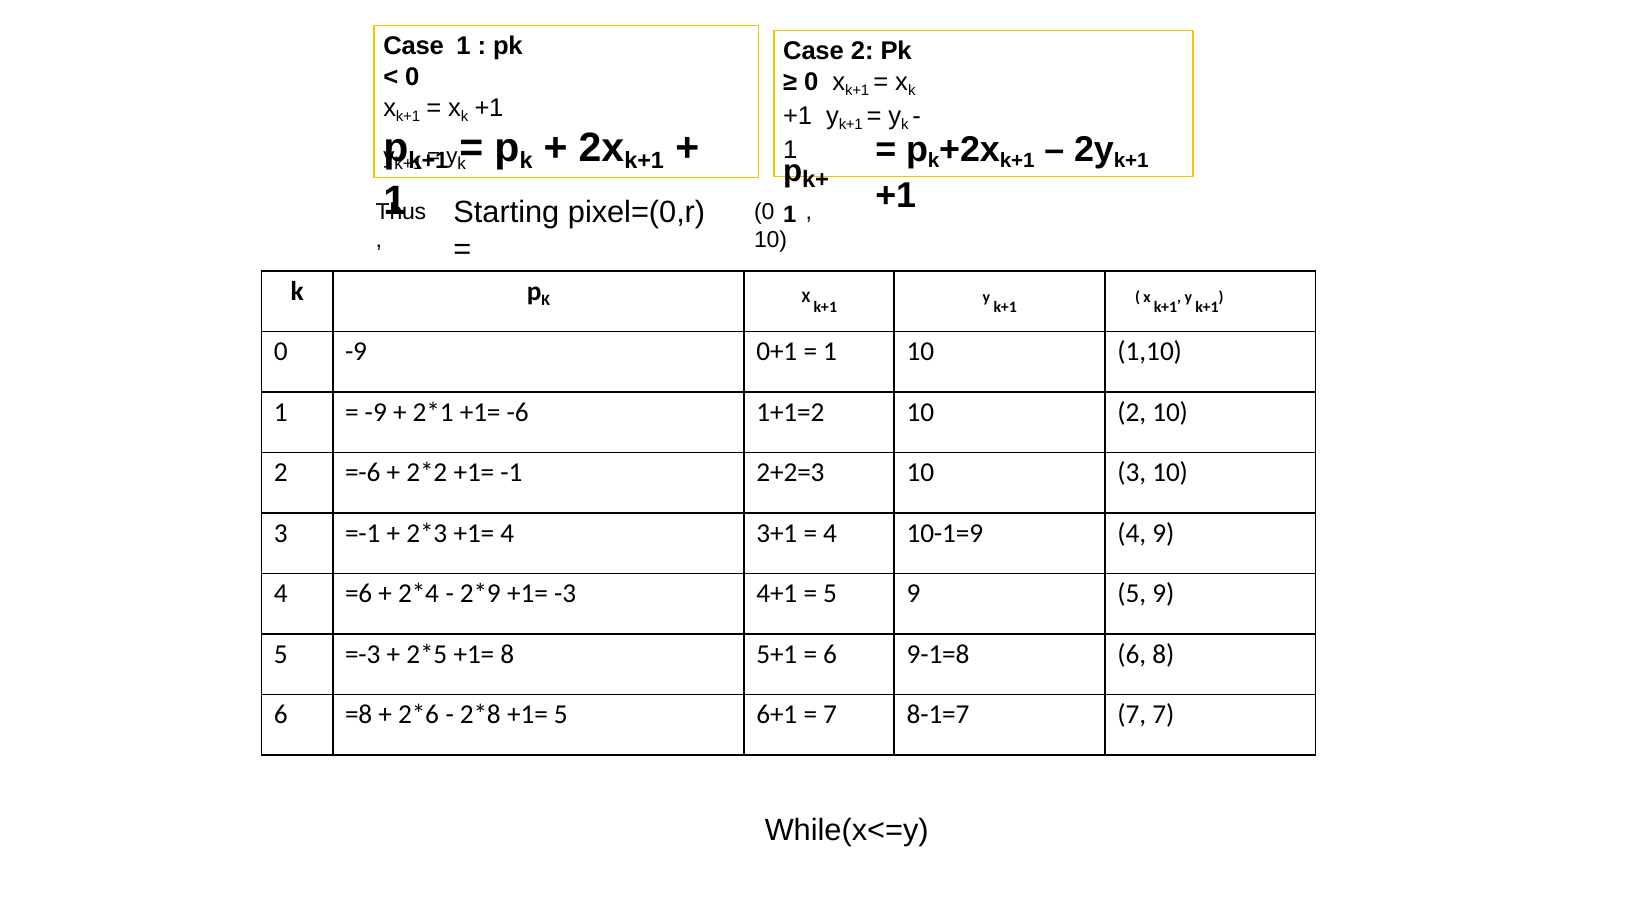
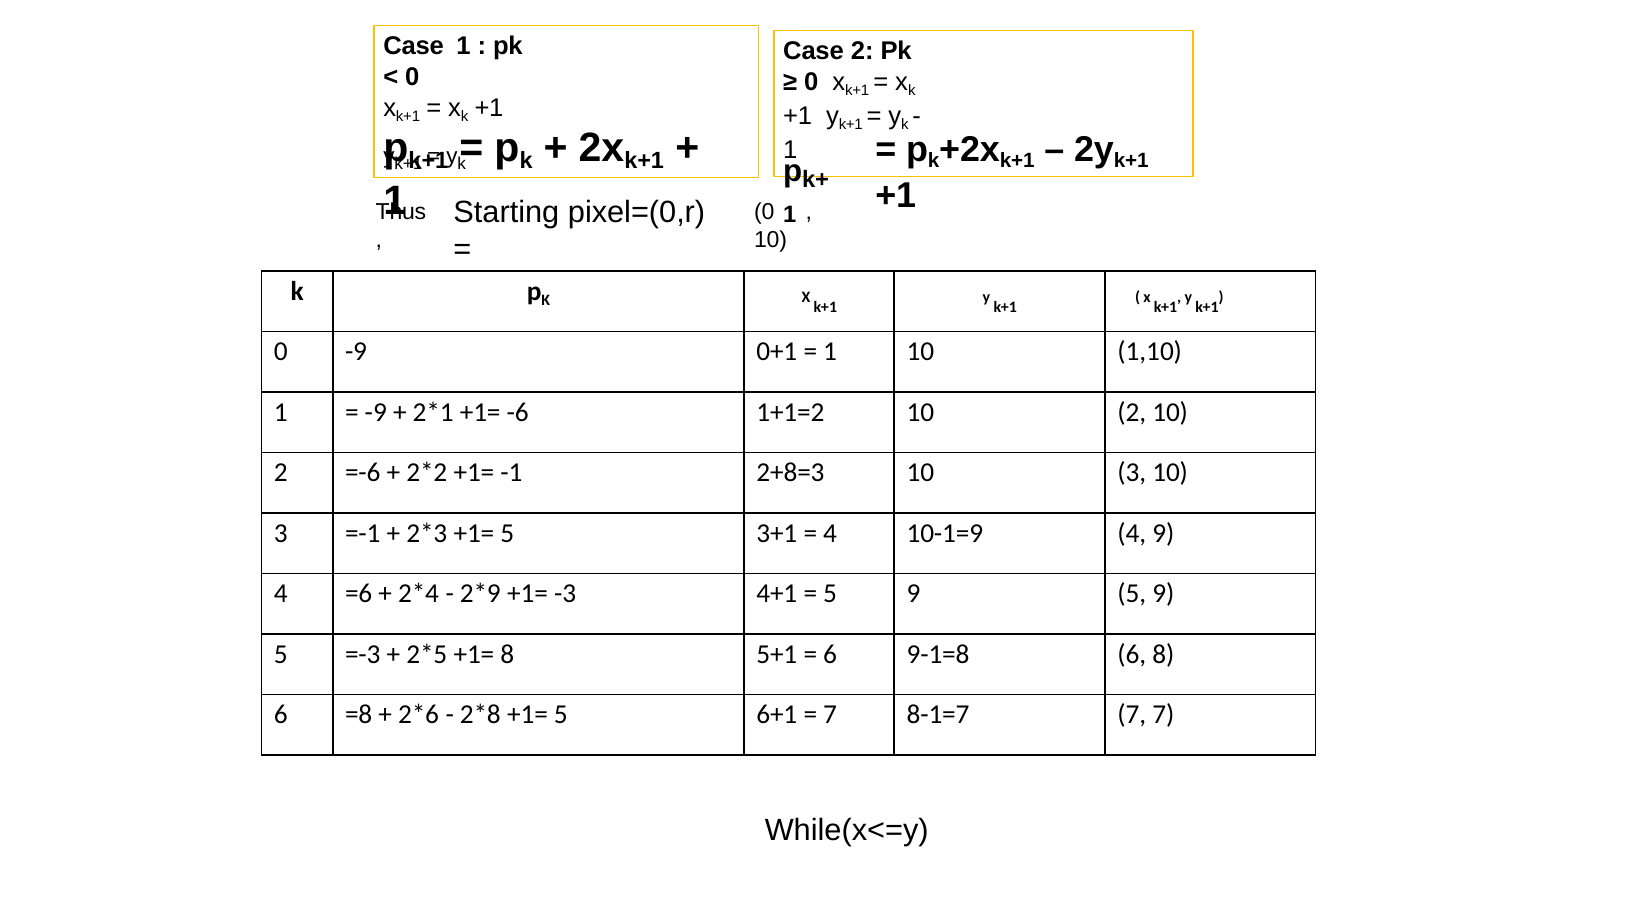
2+2=3: 2+2=3 -> 2+8=3
4 at (507, 534): 4 -> 5
